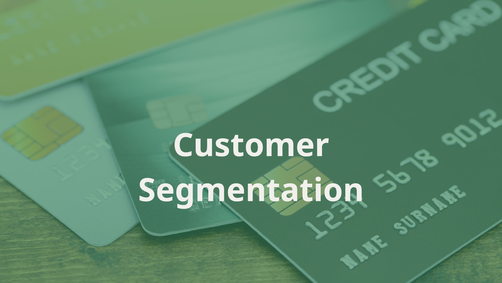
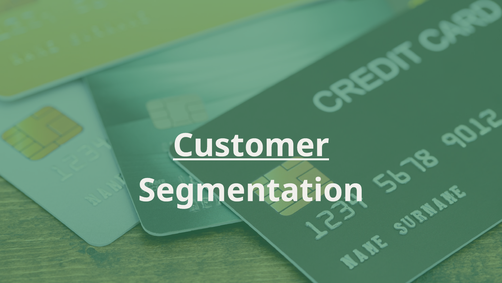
Customer underline: none -> present
